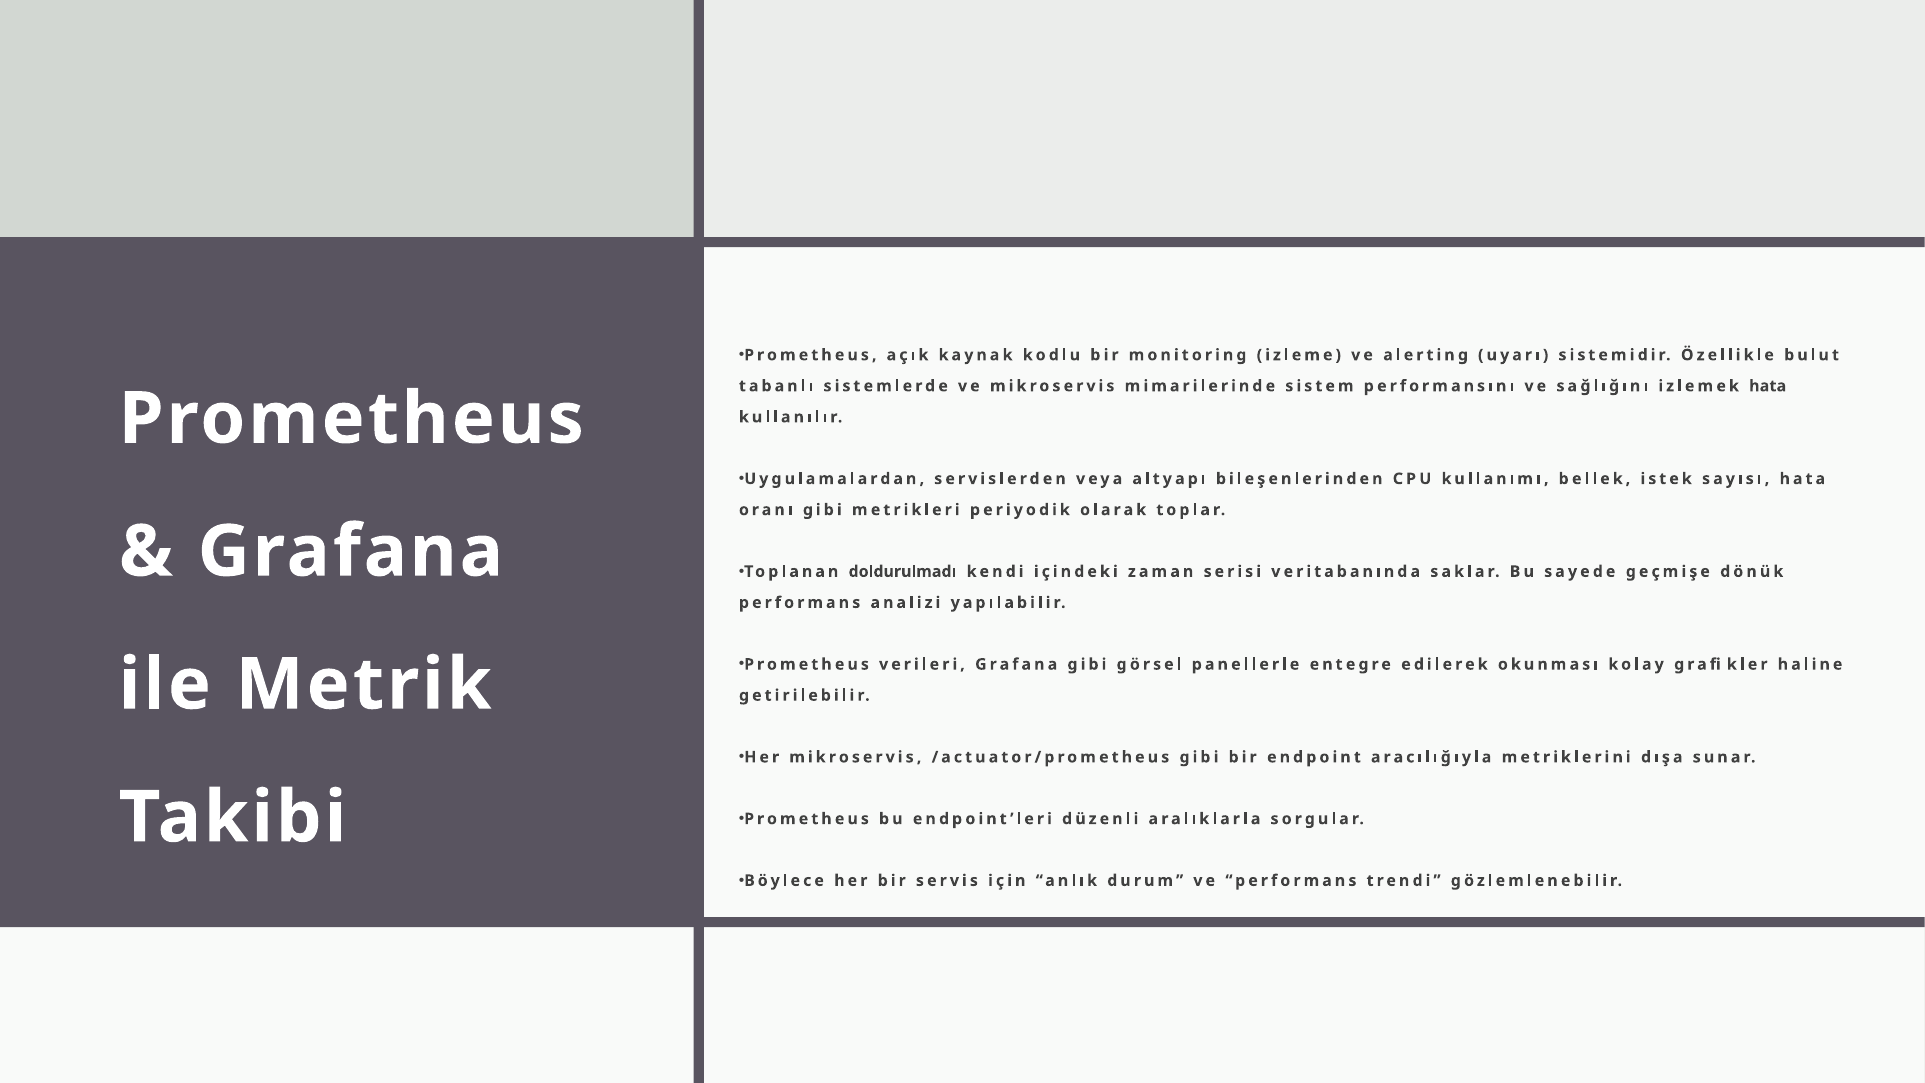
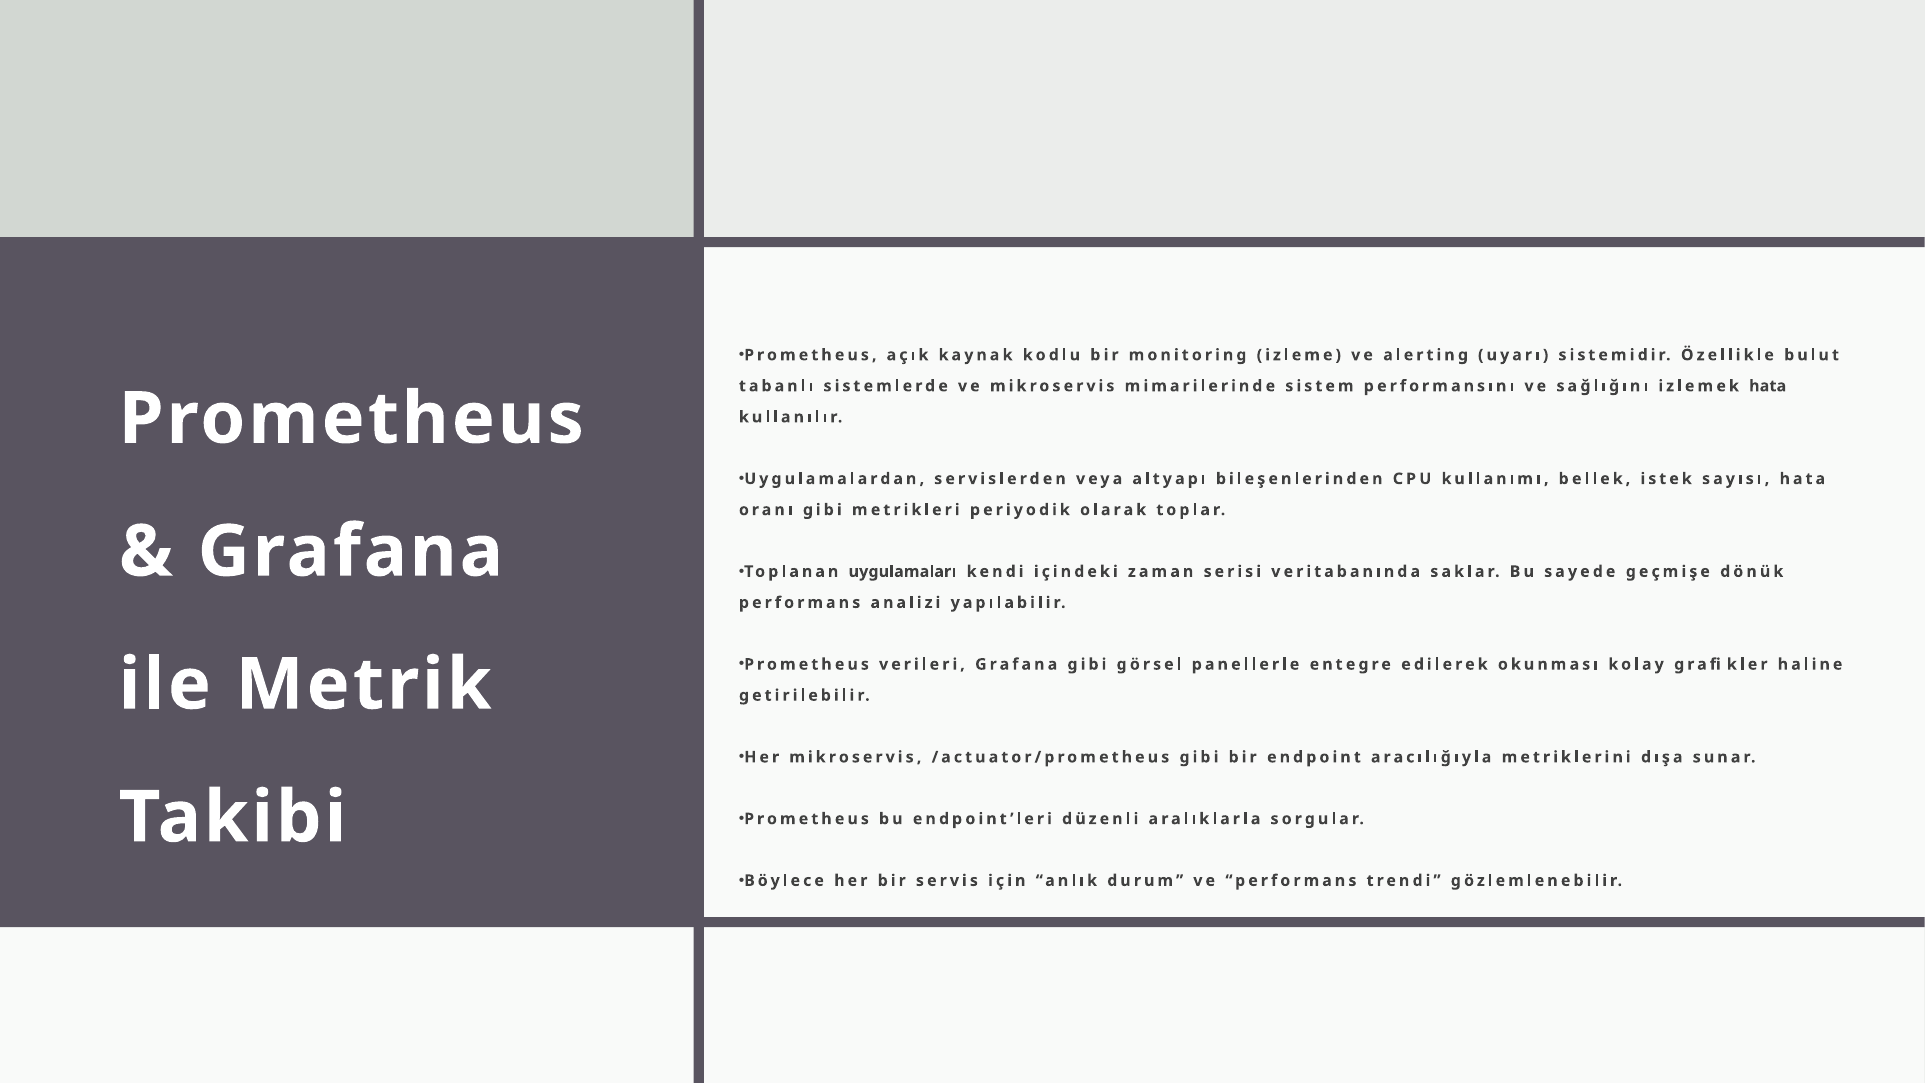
doldurulmadı: doldurulmadı -> uygulamaları
